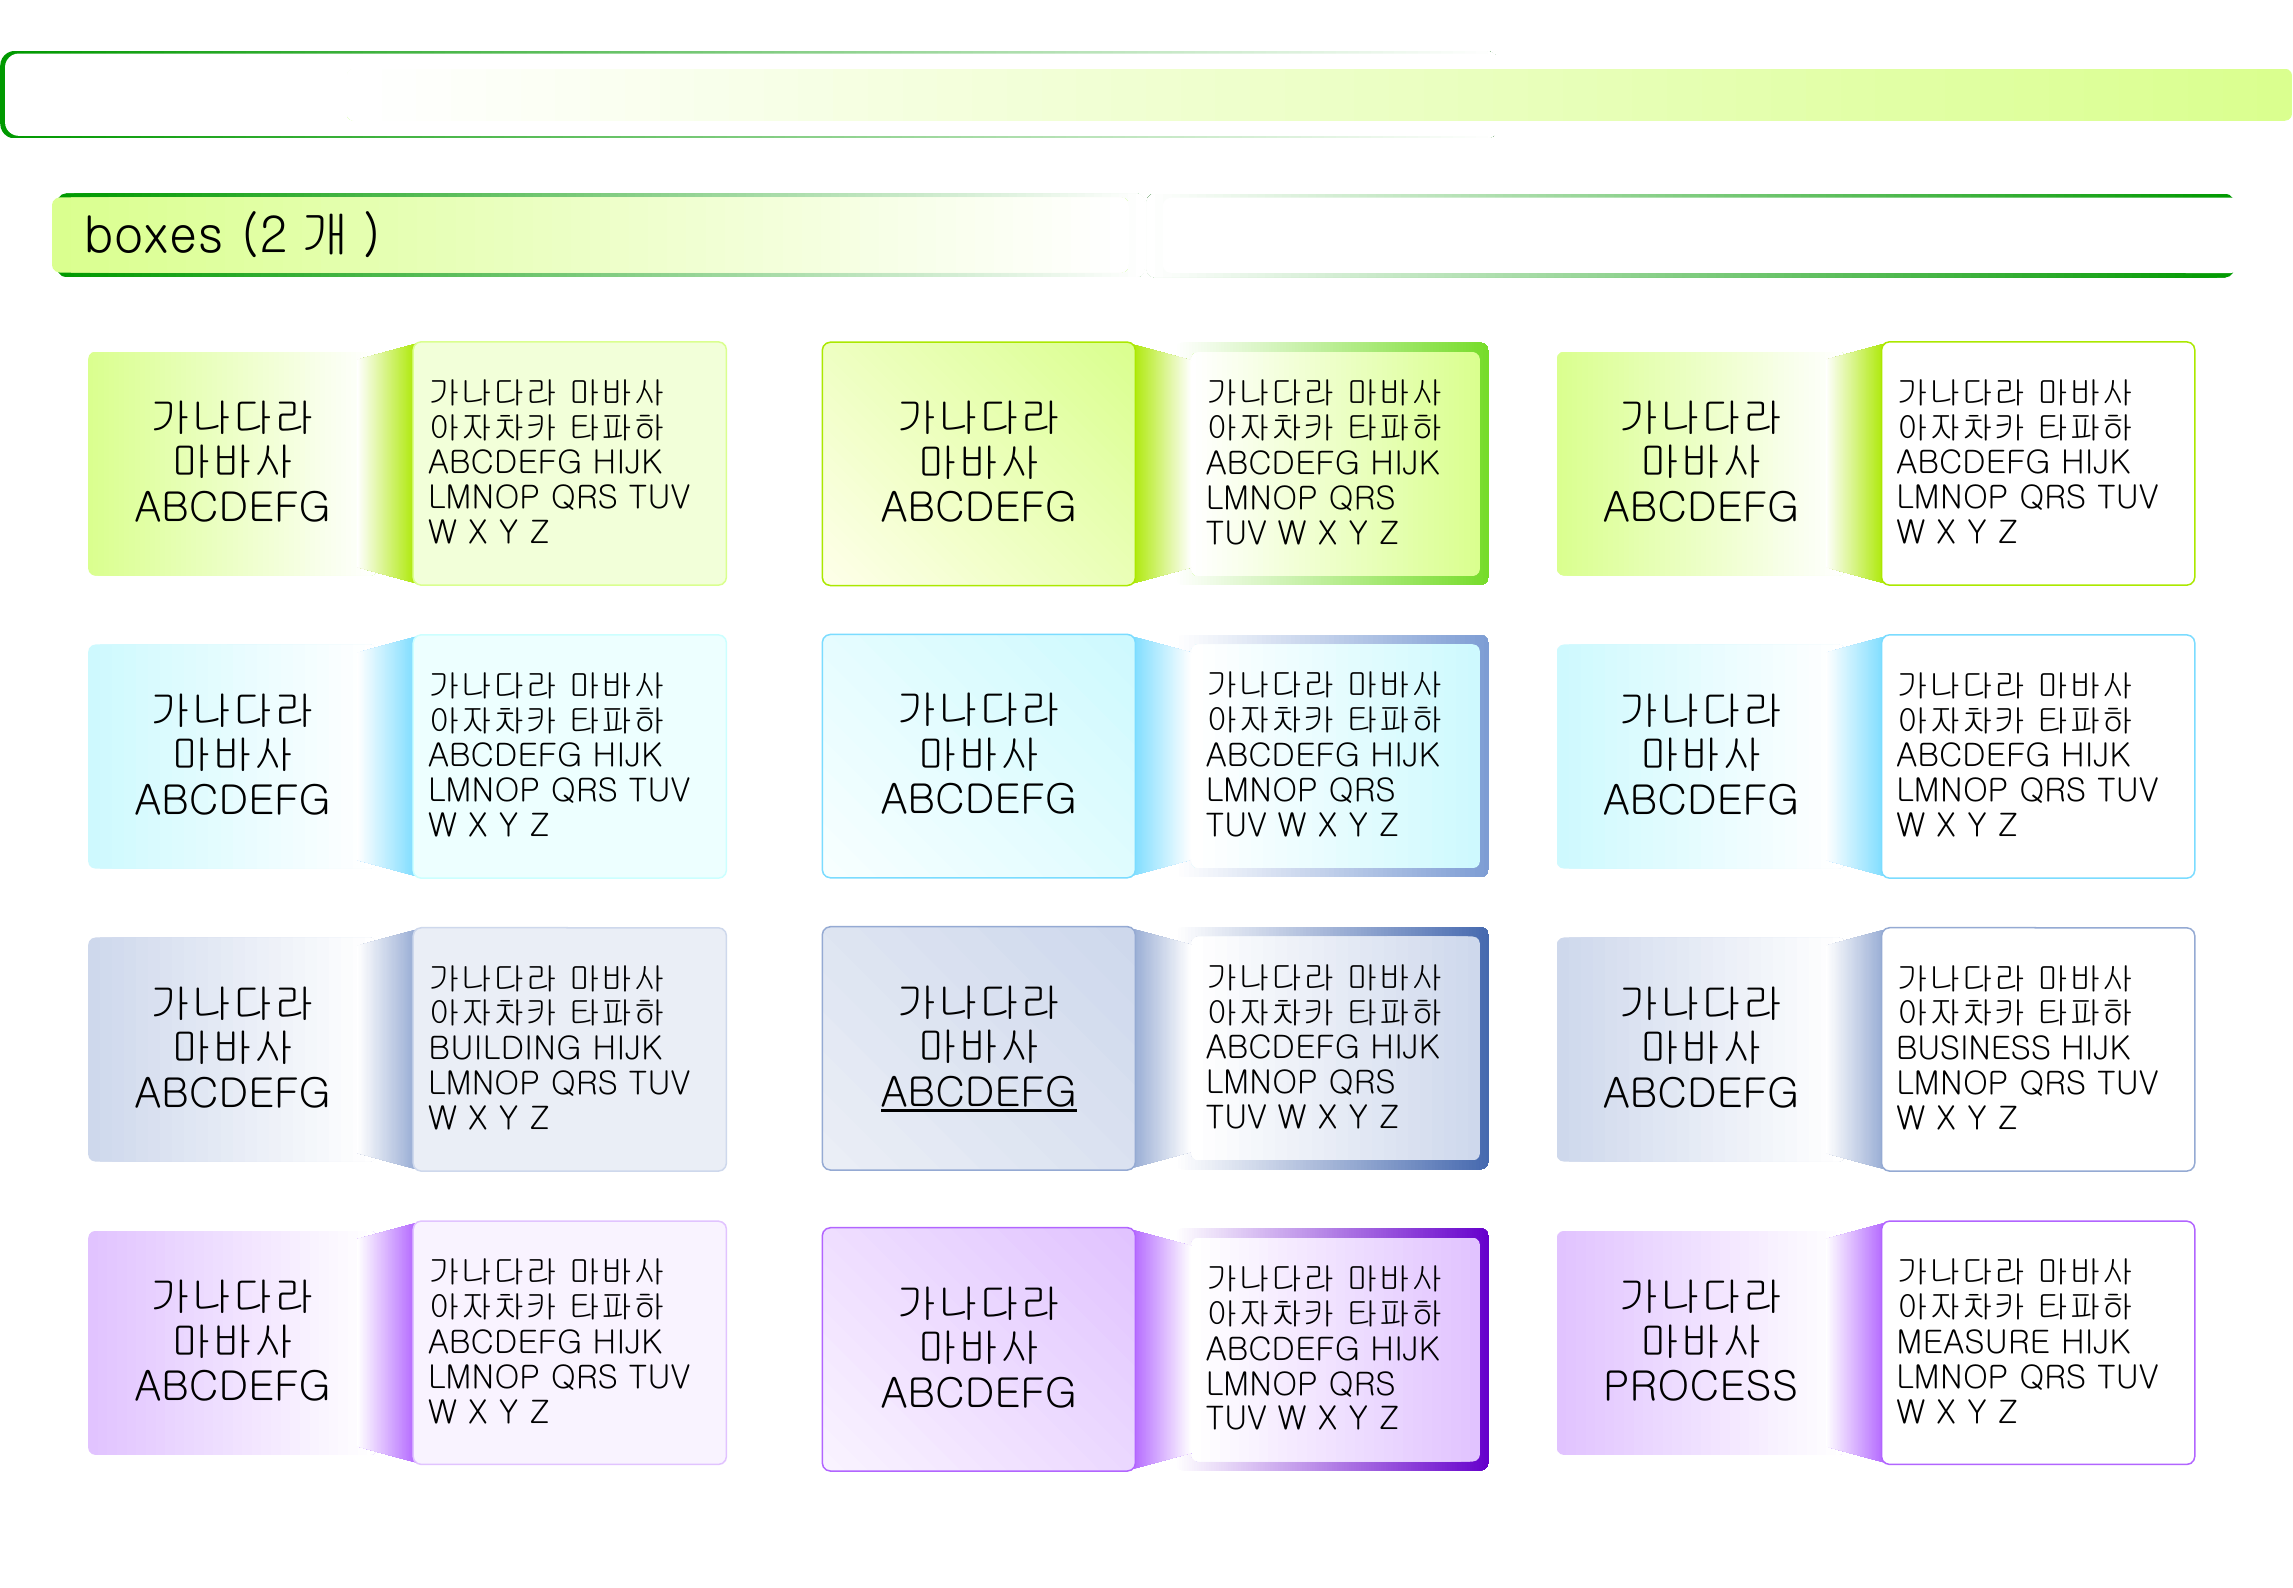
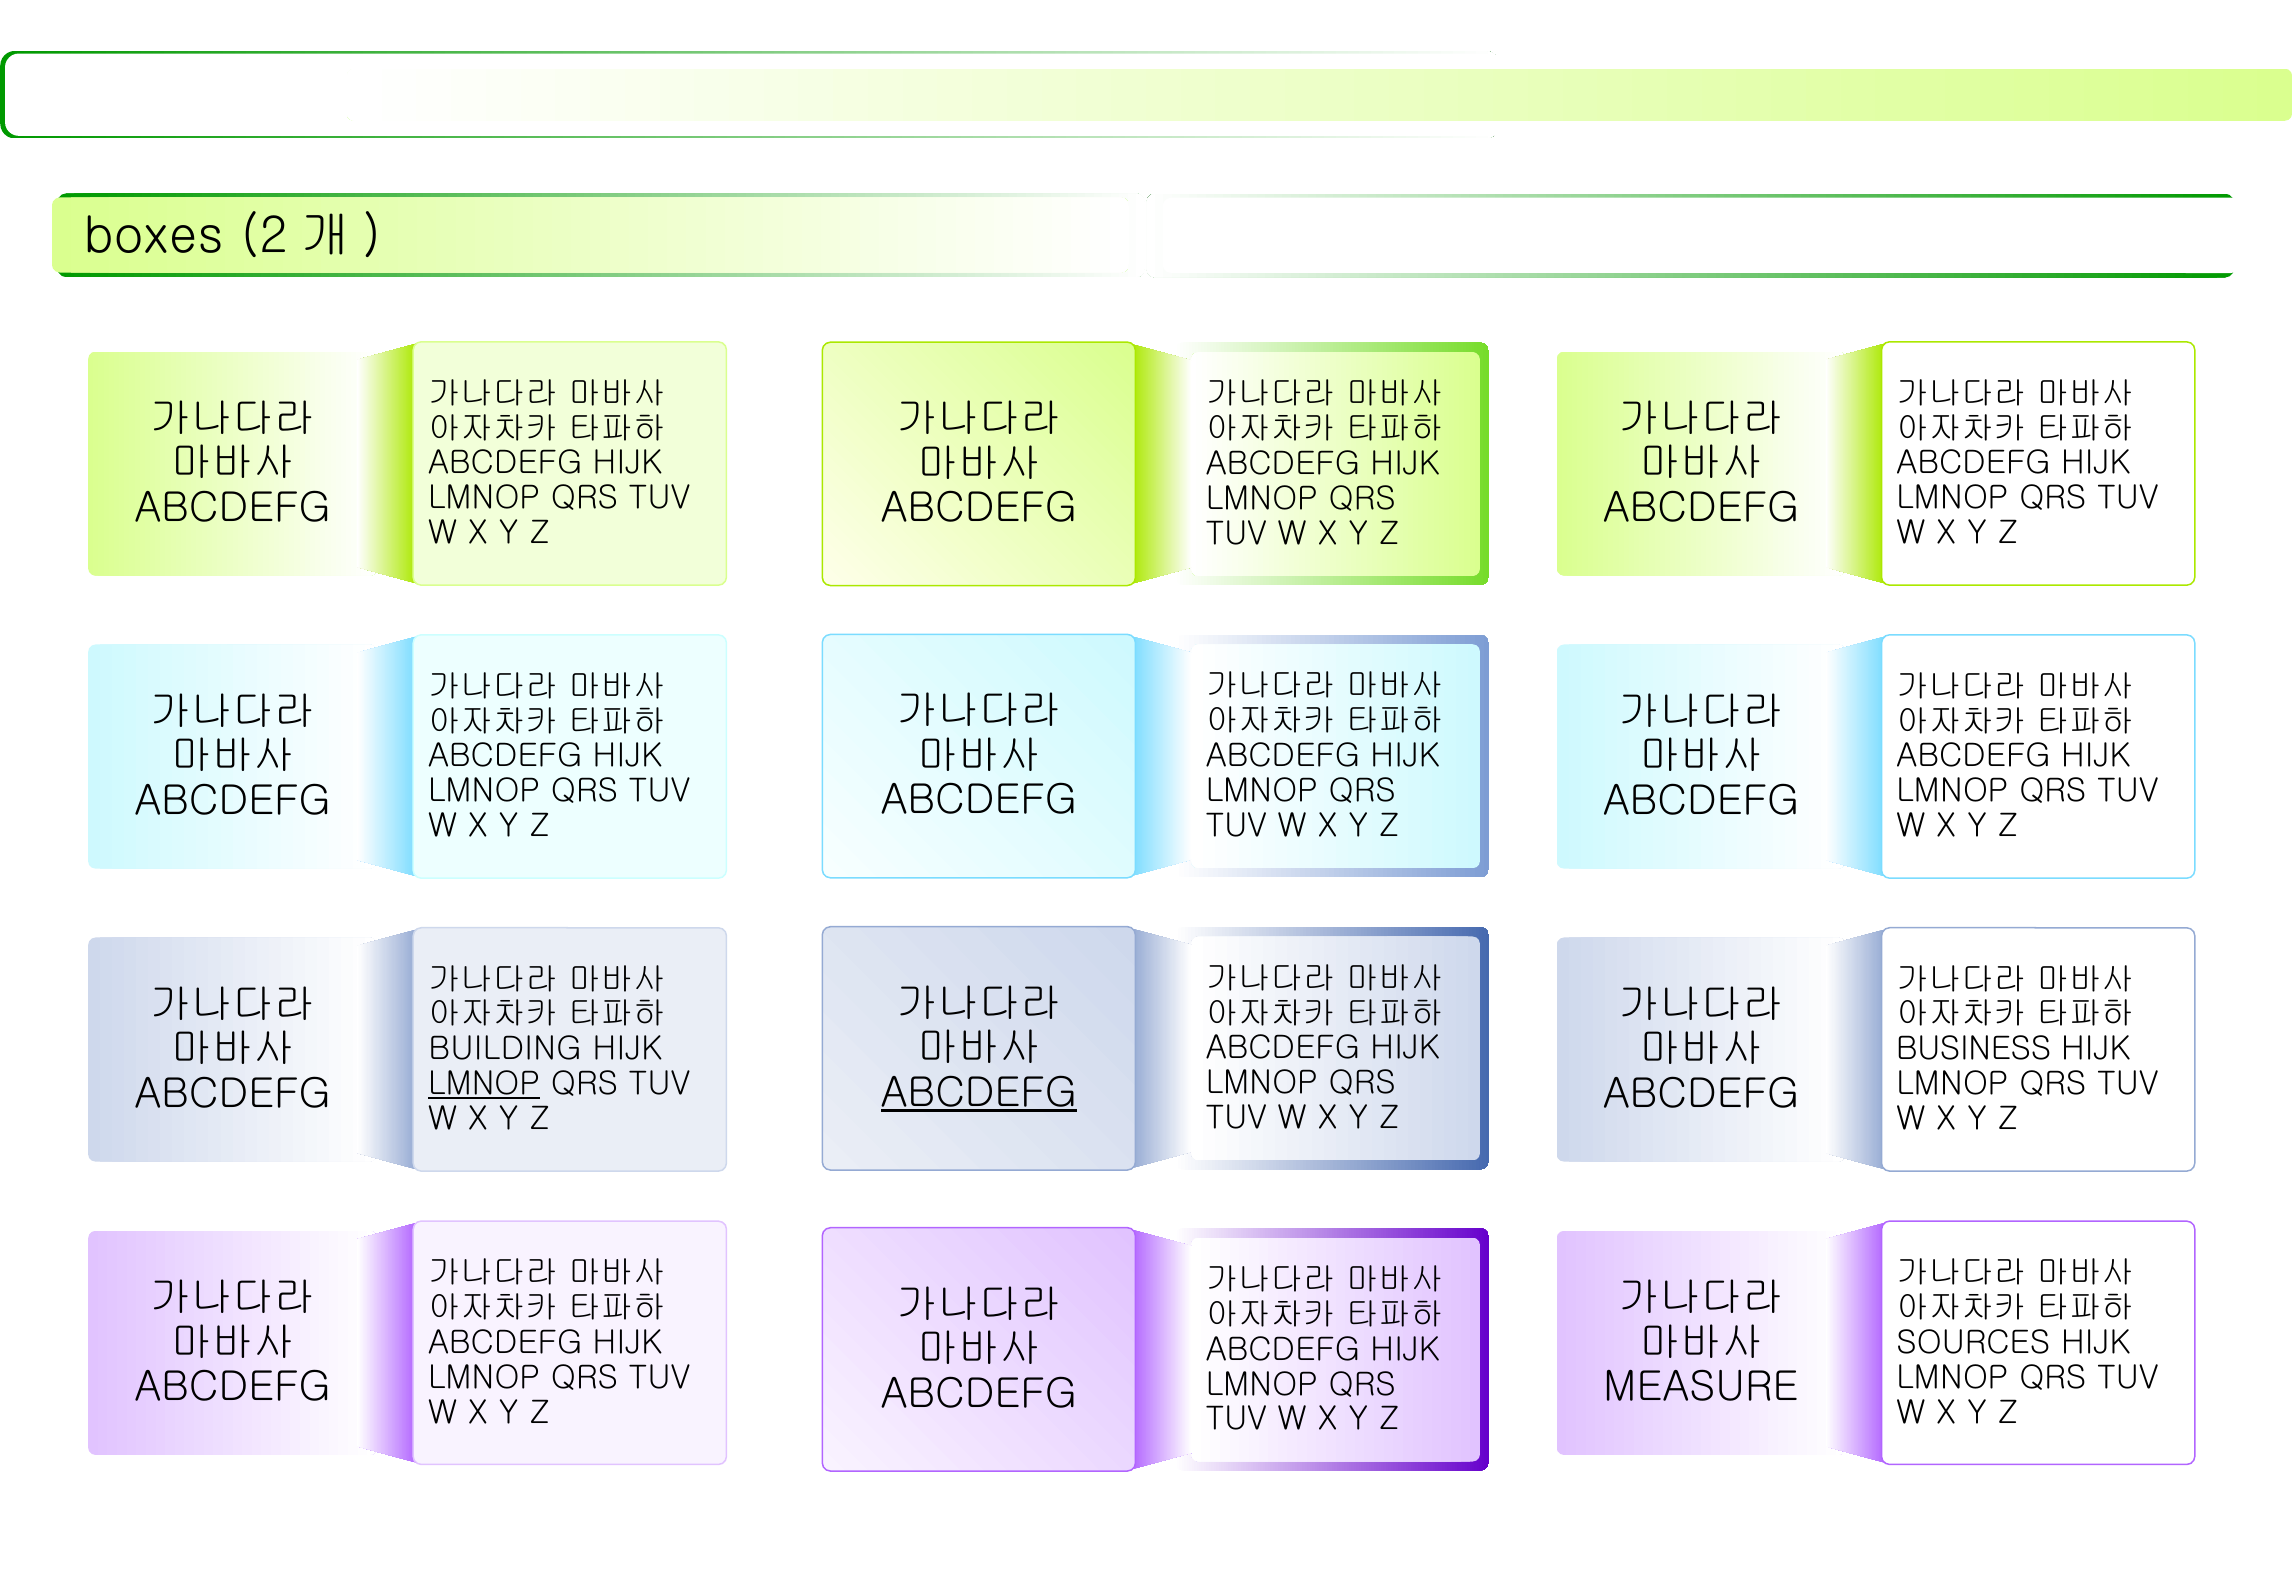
LMNOP at (484, 1084) underline: none -> present
MEASURE: MEASURE -> SOURCES
PROCESS: PROCESS -> MEASURE
